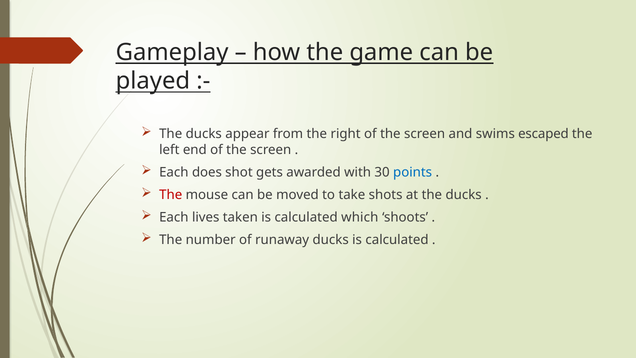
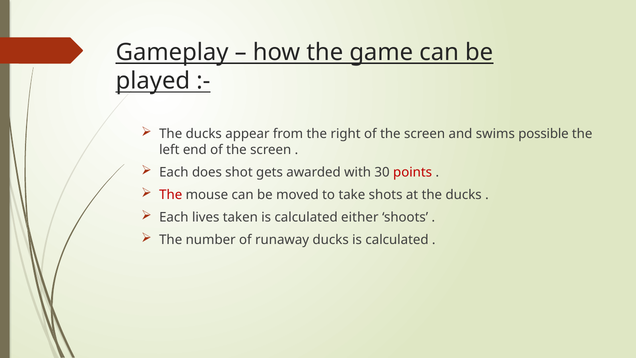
escaped: escaped -> possible
points colour: blue -> red
which: which -> either
